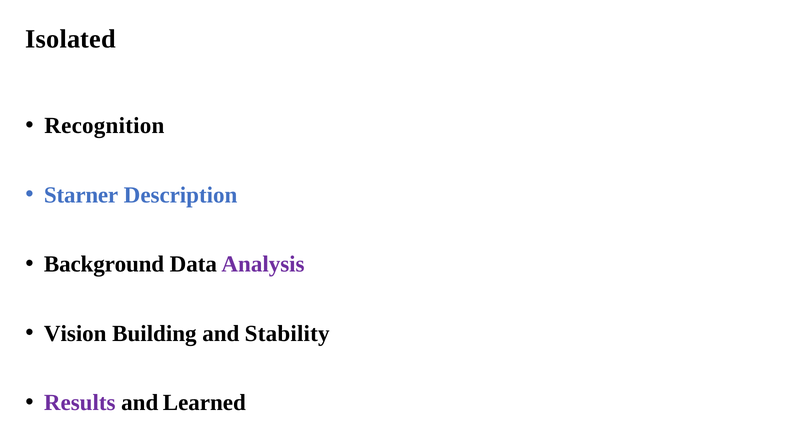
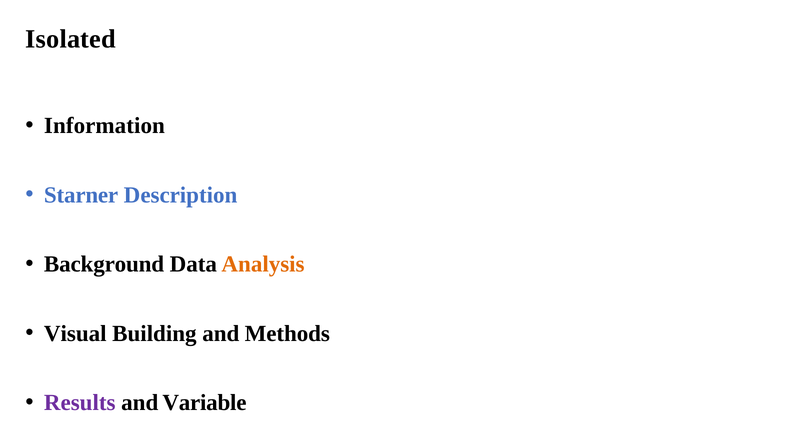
Recognition: Recognition -> Information
Analysis colour: purple -> orange
Vision: Vision -> Visual
Stability: Stability -> Methods
Learned: Learned -> Variable
